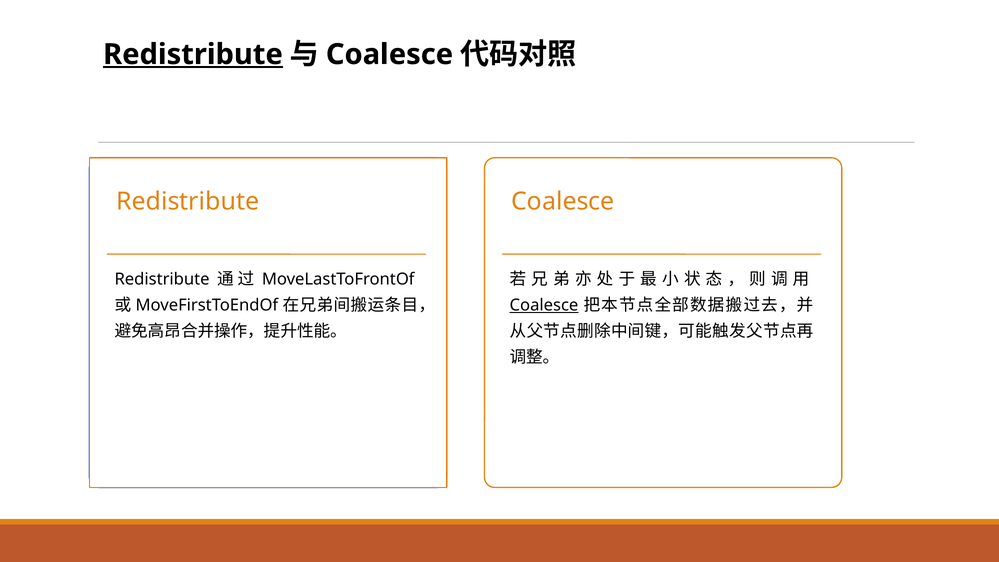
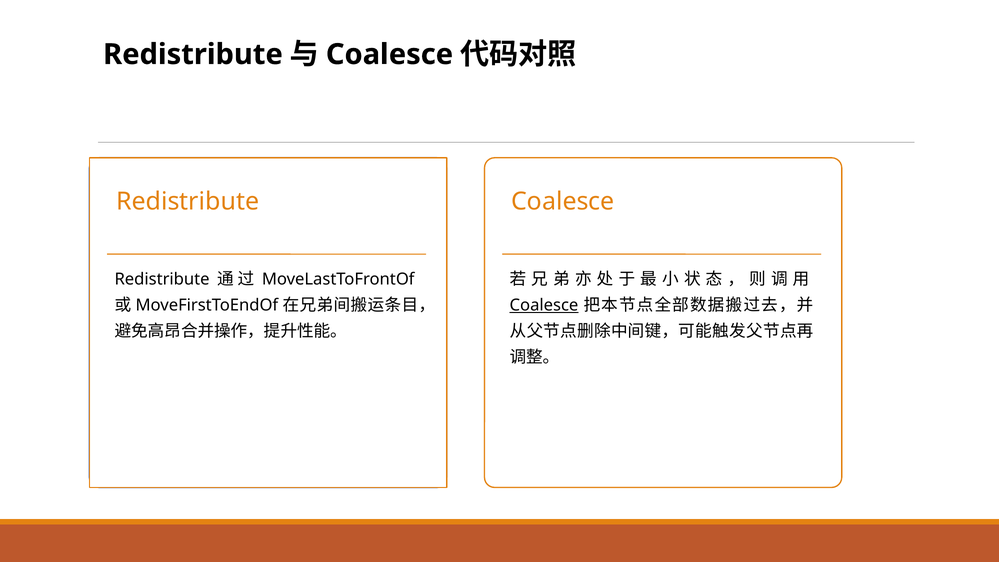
Redistribute at (193, 54) underline: present -> none
